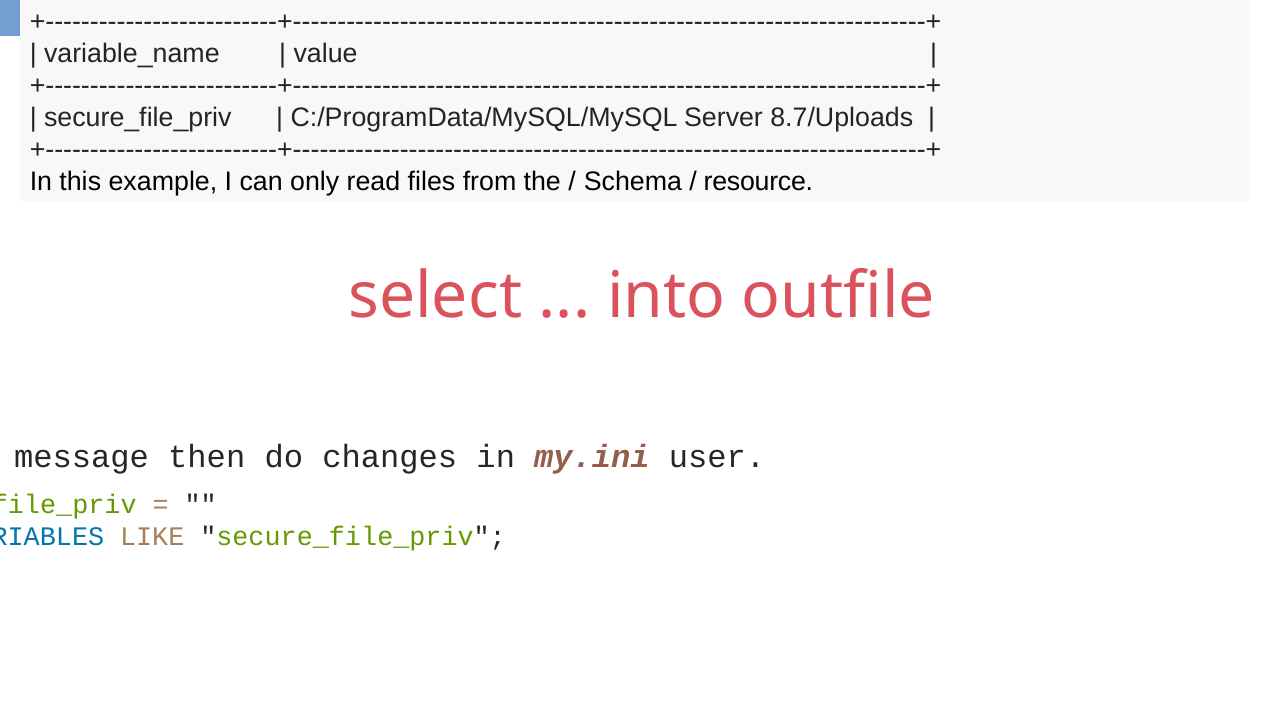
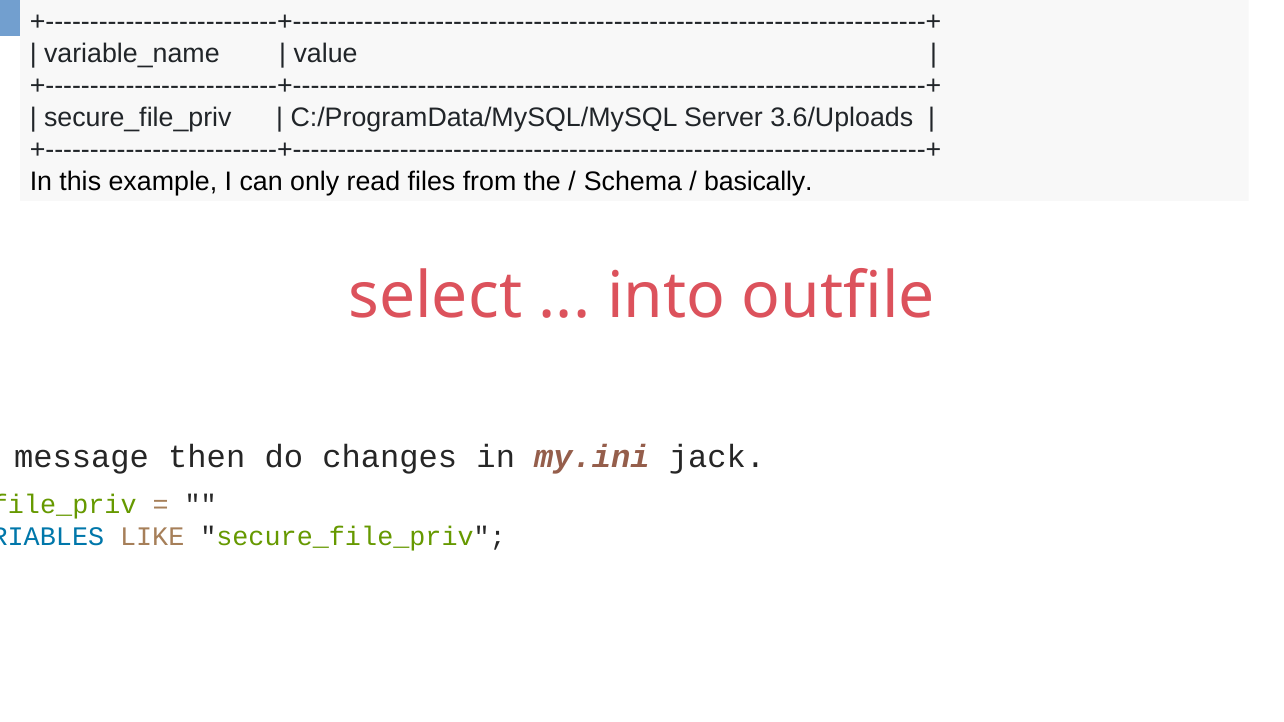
8.7/Uploads: 8.7/Uploads -> 3.6/Uploads
resource: resource -> basically
user: user -> jack
